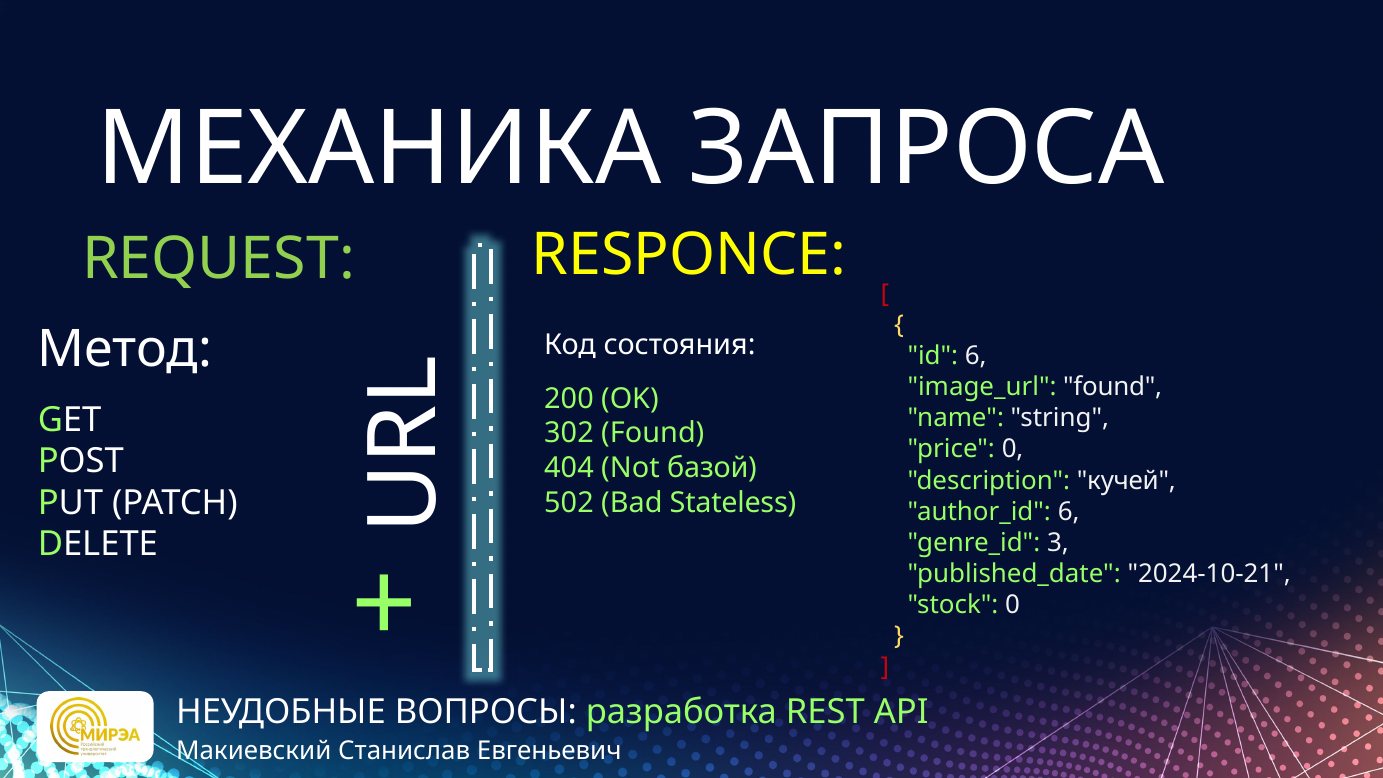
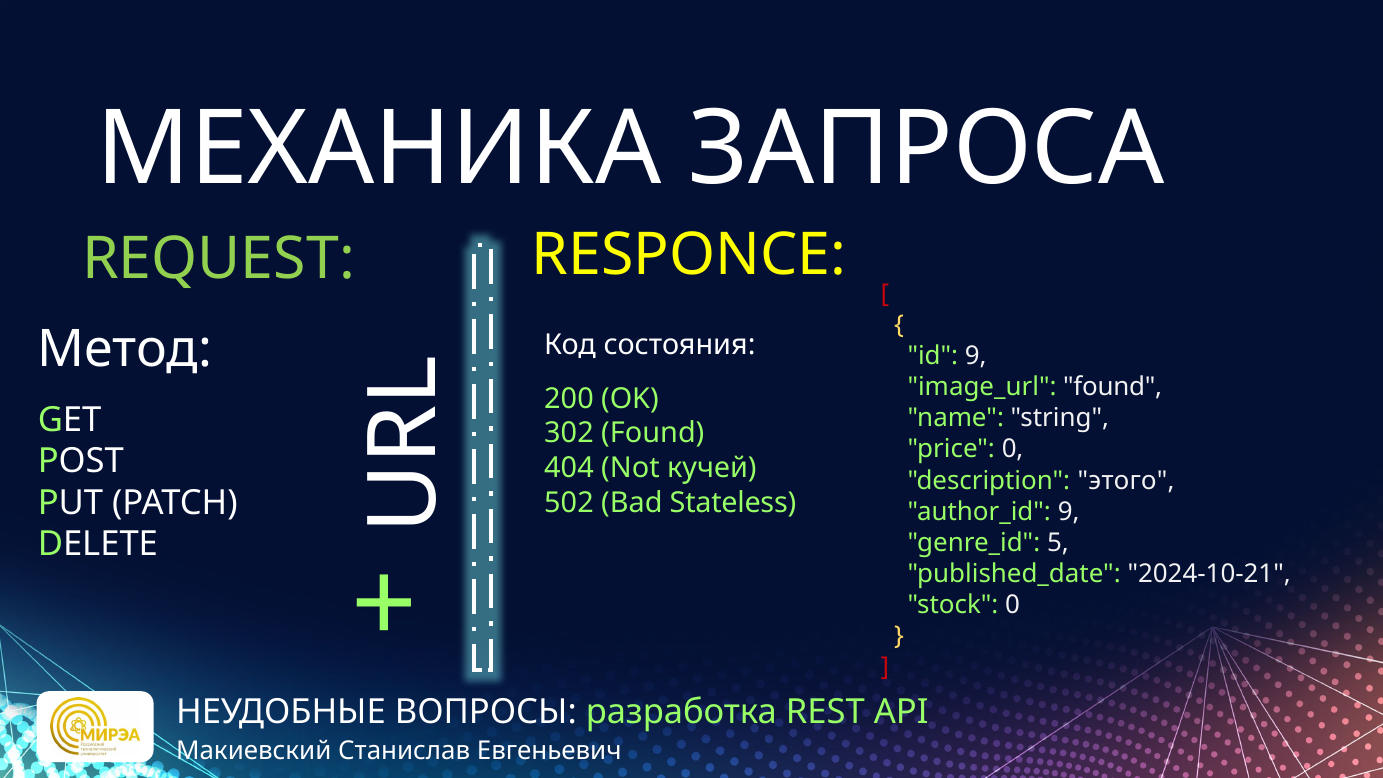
id 6: 6 -> 9
базой: базой -> кучей
кучей: кучей -> этого
author_id 6: 6 -> 9
3: 3 -> 5
